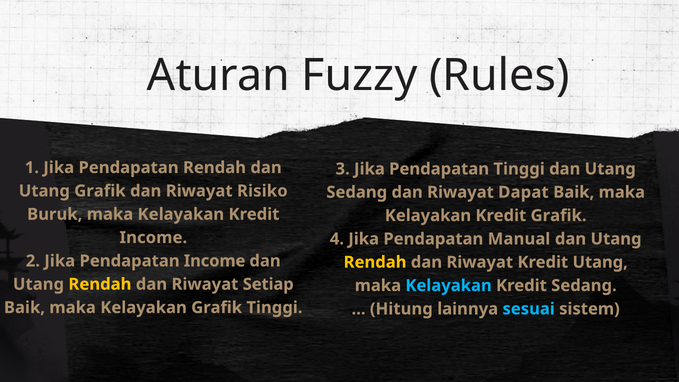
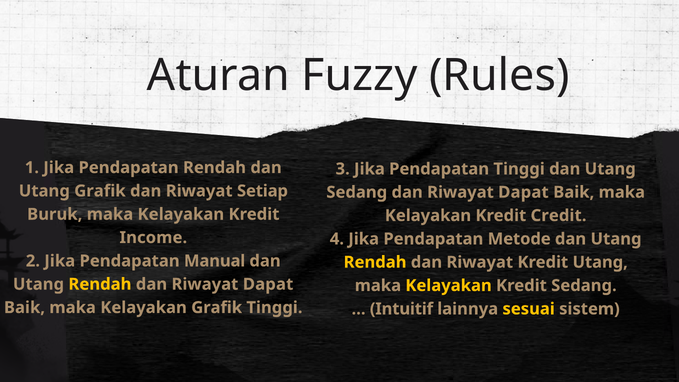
Risiko: Risiko -> Setiap
Kredit Grafik: Grafik -> Credit
Manual: Manual -> Metode
Pendapatan Income: Income -> Manual
Setiap at (268, 284): Setiap -> Dapat
Kelayakan at (449, 286) colour: light blue -> yellow
Hitung: Hitung -> Intuitif
sesuai colour: light blue -> yellow
